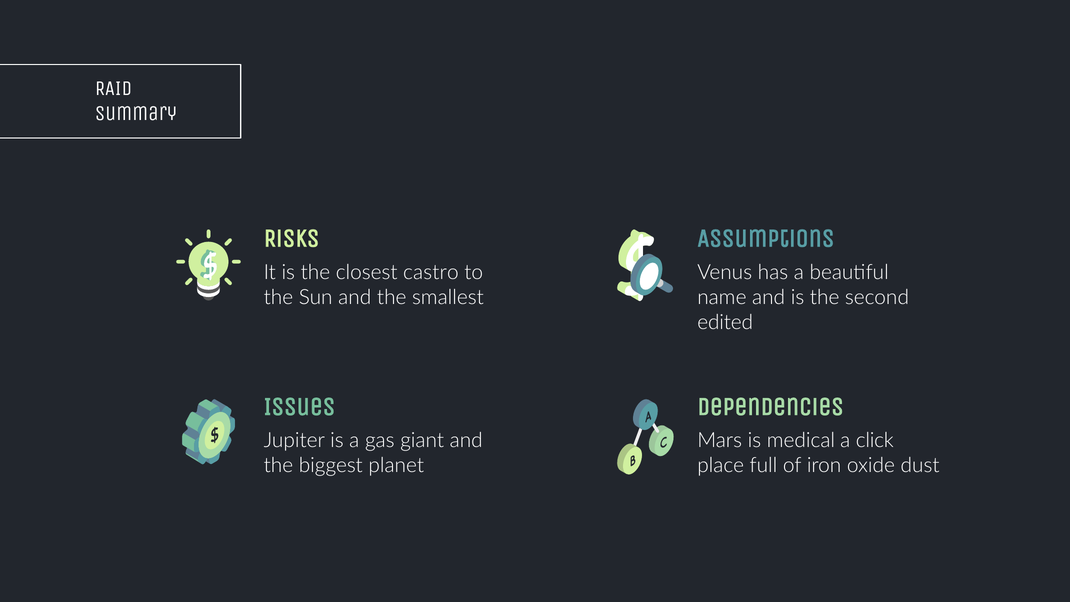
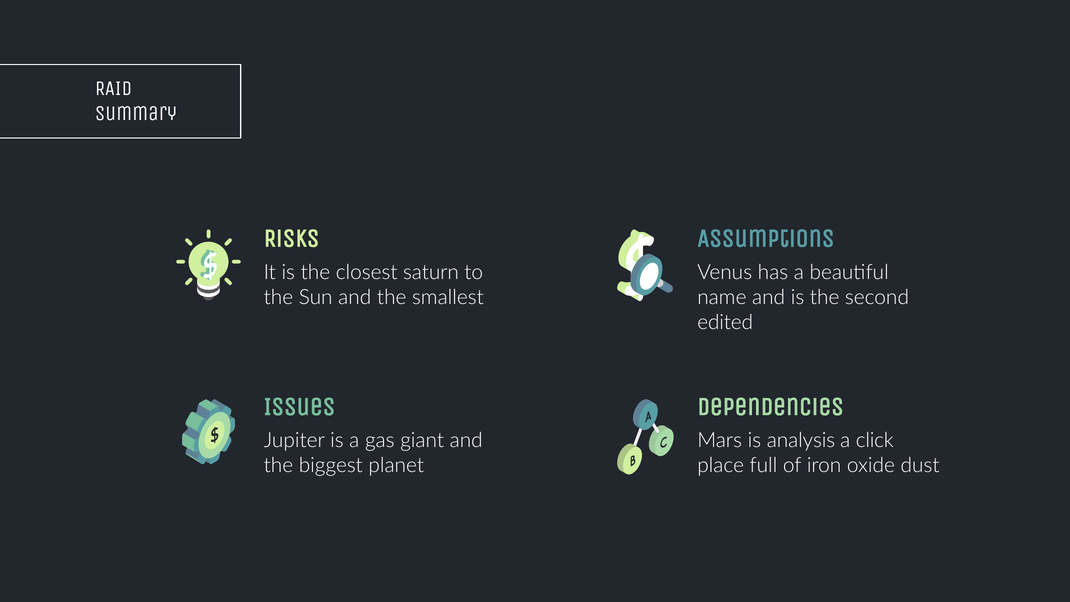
castro: castro -> saturn
medical: medical -> analysis
